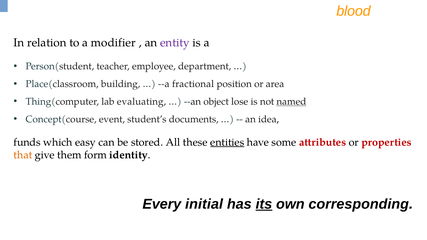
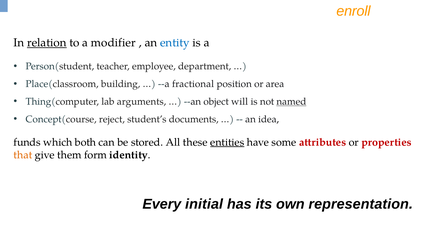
blood: blood -> enroll
relation underline: none -> present
entity colour: purple -> blue
evaluating: evaluating -> arguments
lose: lose -> will
event: event -> reject
easy: easy -> both
its underline: present -> none
corresponding: corresponding -> representation
